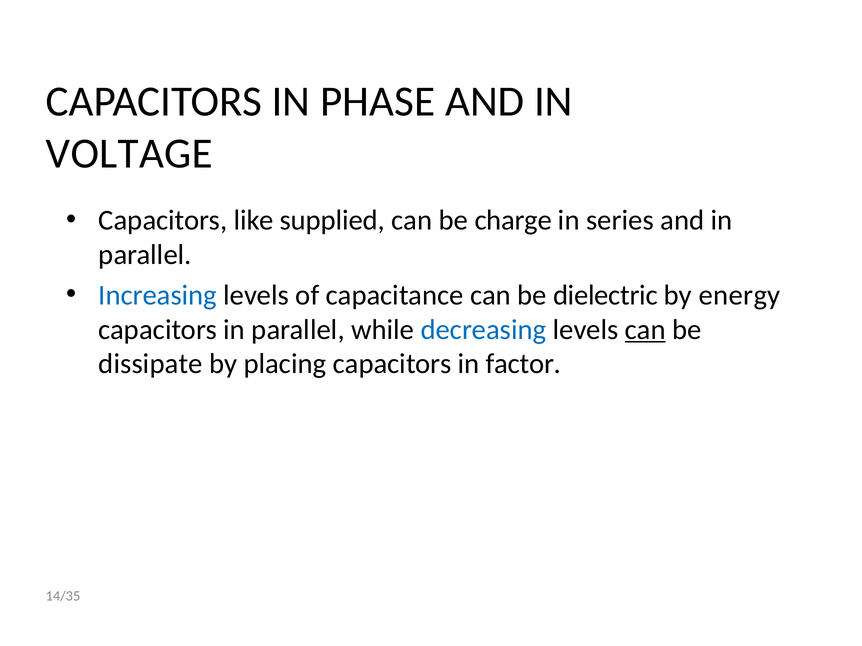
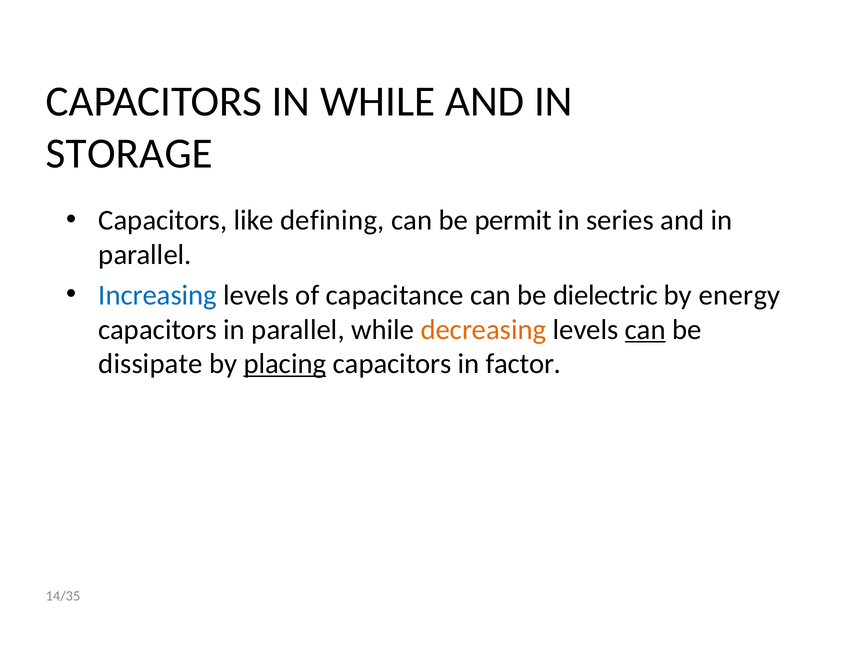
IN PHASE: PHASE -> WHILE
VOLTAGE: VOLTAGE -> STORAGE
supplied: supplied -> defining
charge: charge -> permit
decreasing colour: blue -> orange
placing underline: none -> present
